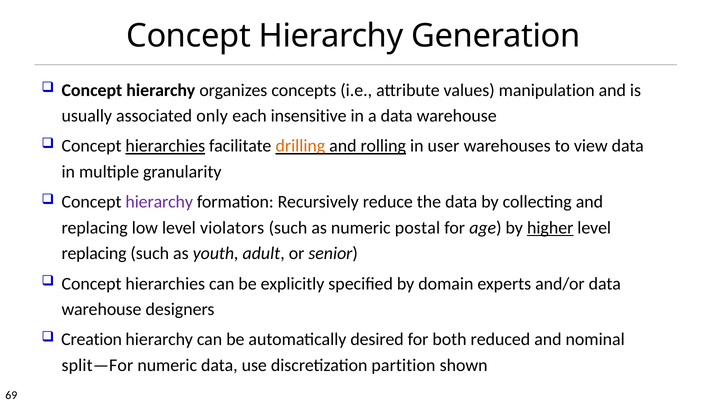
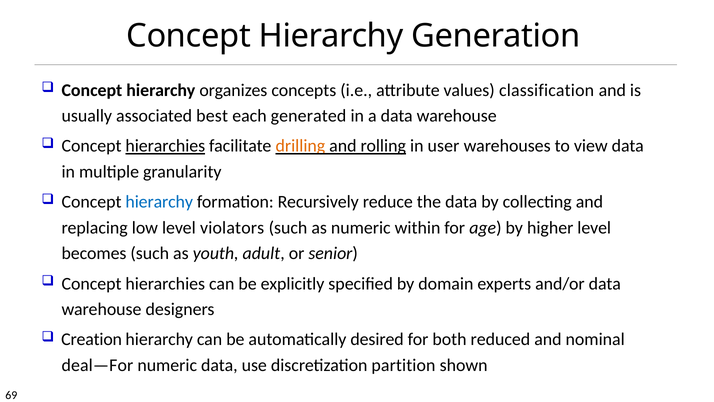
manipulation: manipulation -> classification
only: only -> best
insensitive: insensitive -> generated
hierarchy at (159, 202) colour: purple -> blue
postal: postal -> within
higher underline: present -> none
replacing at (94, 253): replacing -> becomes
split—For: split—For -> deal—For
